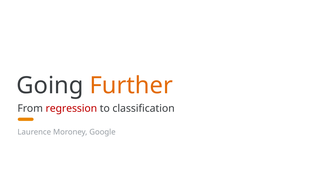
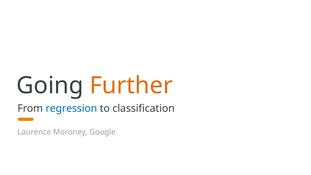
regression colour: red -> blue
